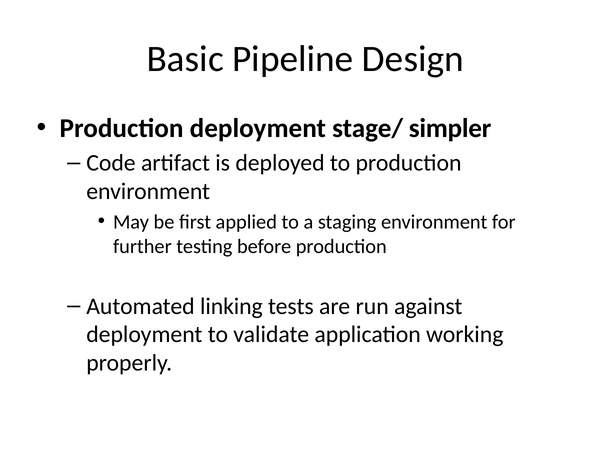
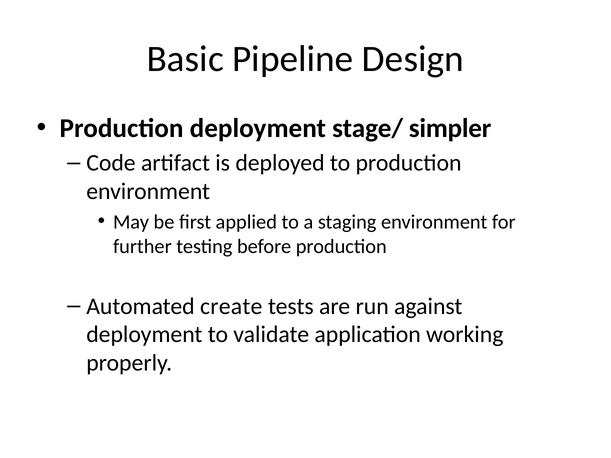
linking: linking -> create
